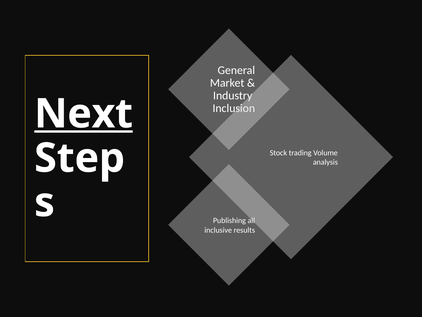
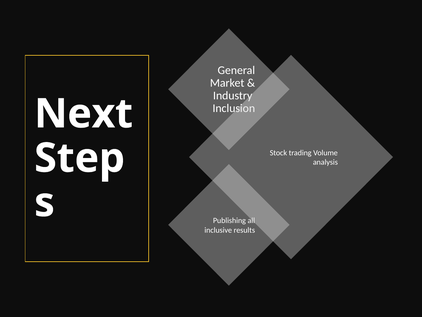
Next underline: present -> none
